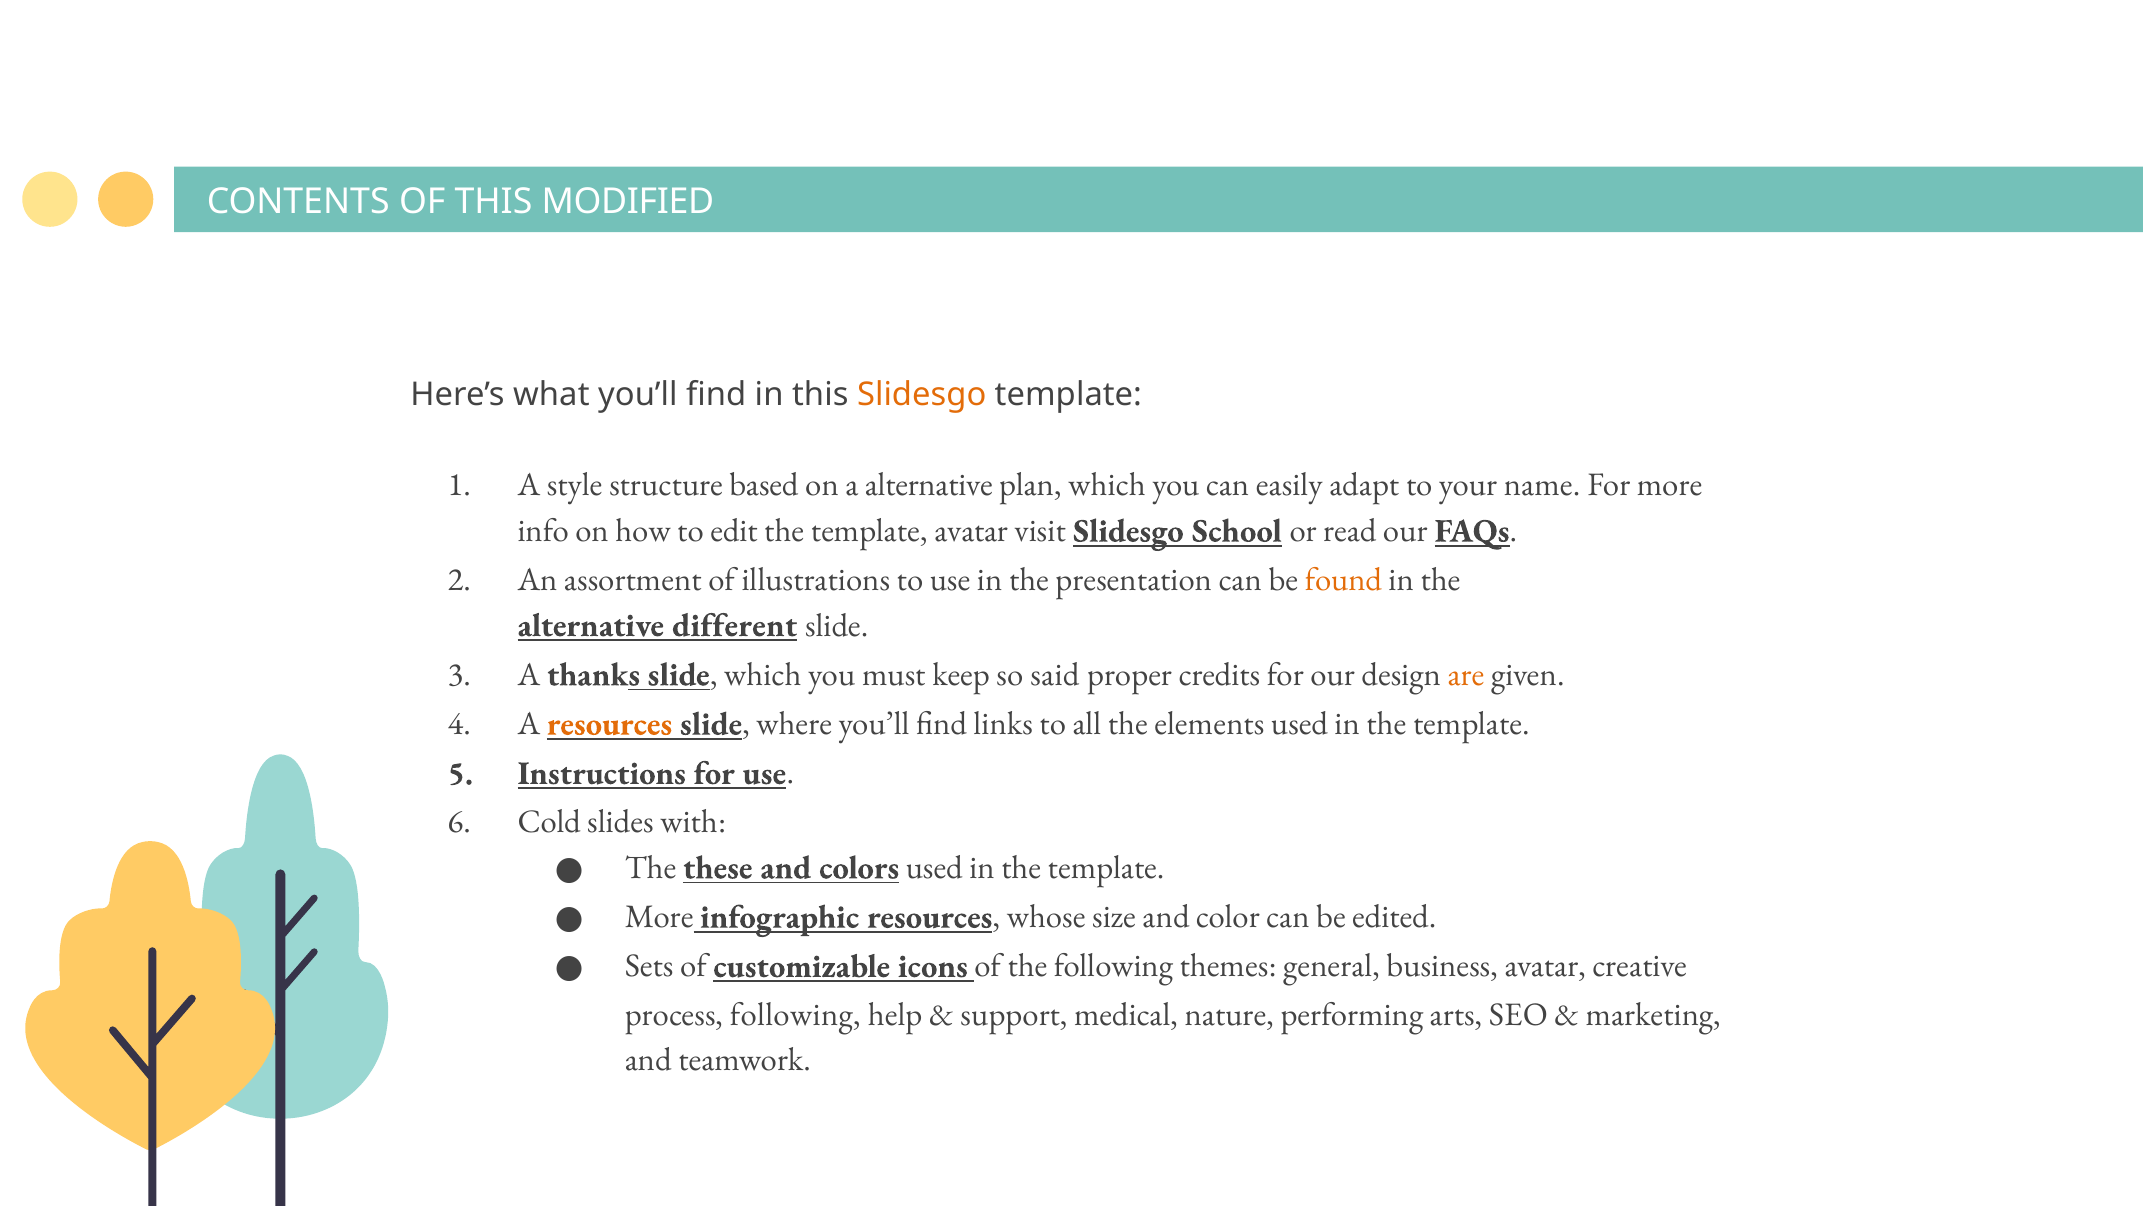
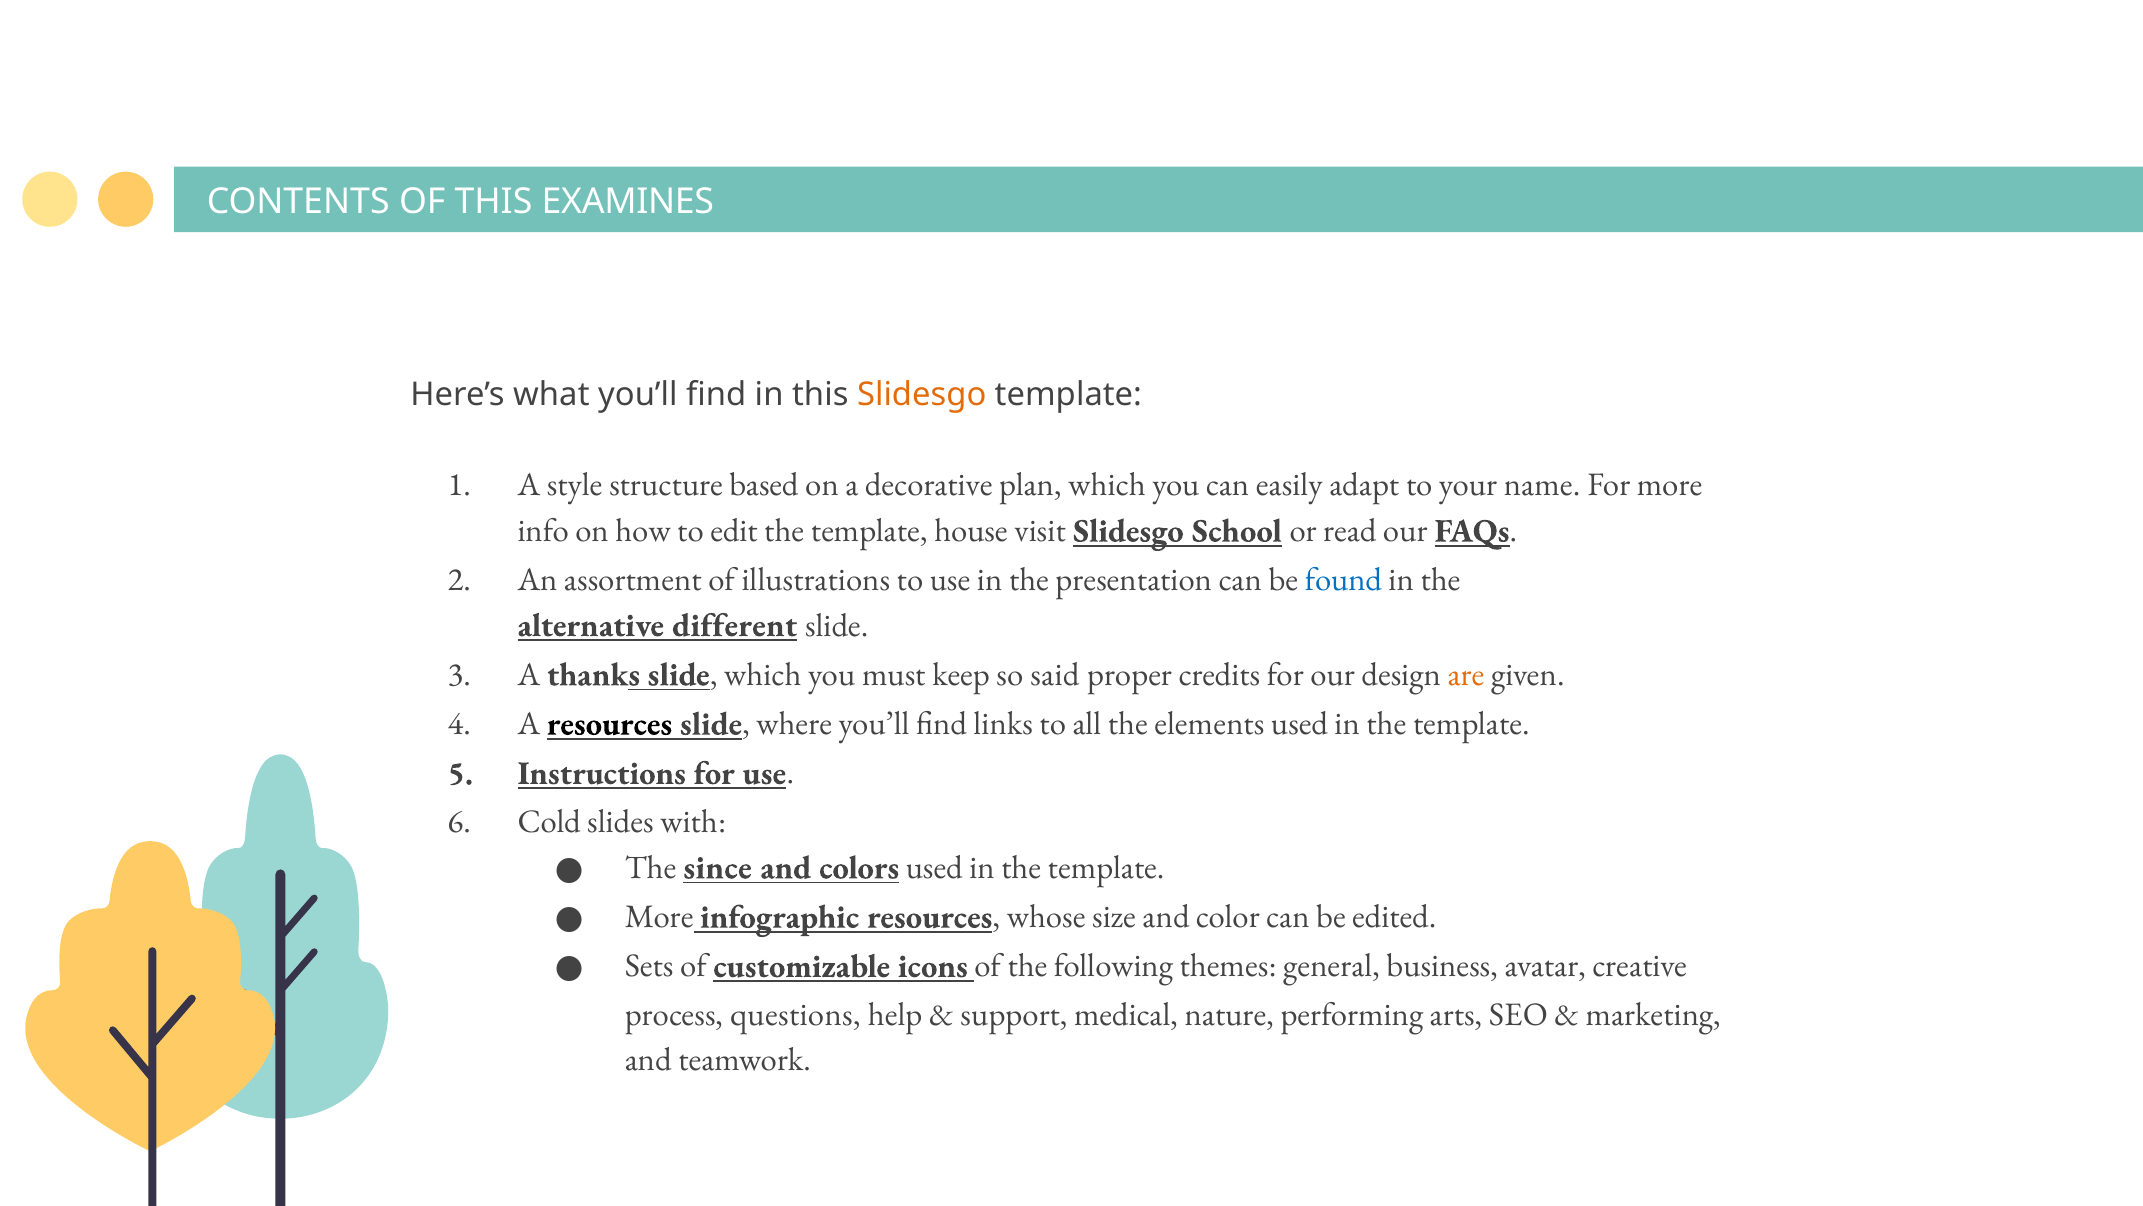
MODIFIED: MODIFIED -> EXAMINES
a alternative: alternative -> decorative
template avatar: avatar -> house
found colour: orange -> blue
resources at (610, 723) colour: orange -> black
these: these -> since
process following: following -> questions
